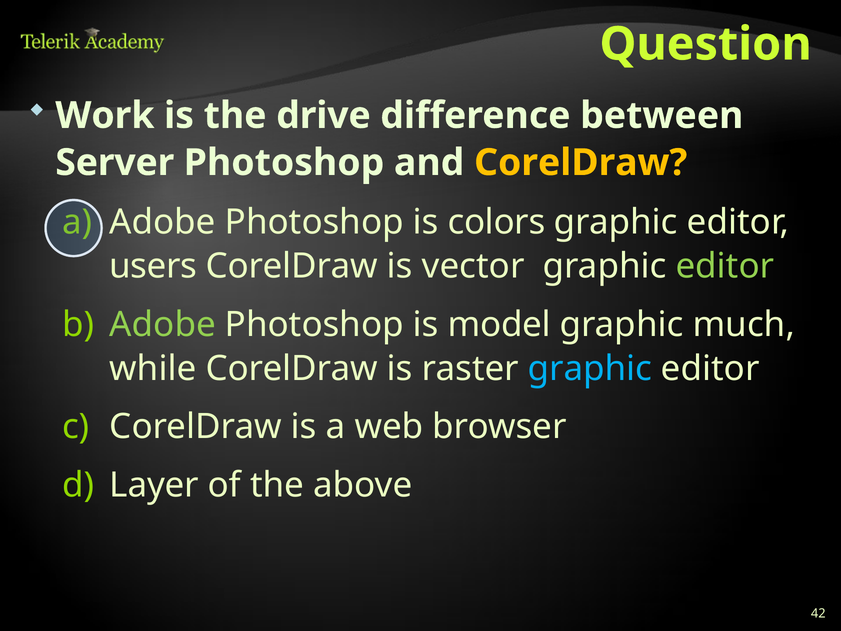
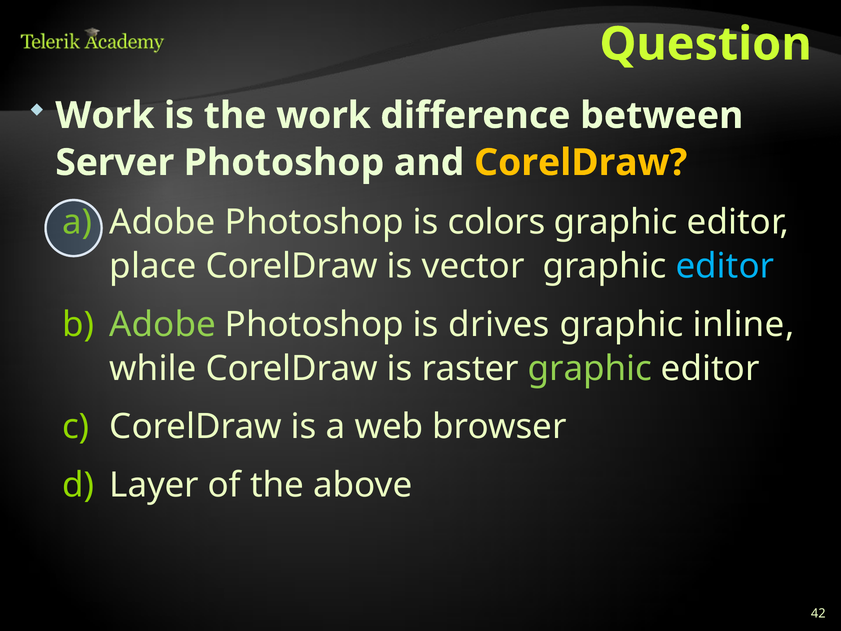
the drive: drive -> work
users: users -> place
editor at (725, 266) colour: light green -> light blue
model: model -> drives
much: much -> inline
graphic at (590, 368) colour: light blue -> light green
